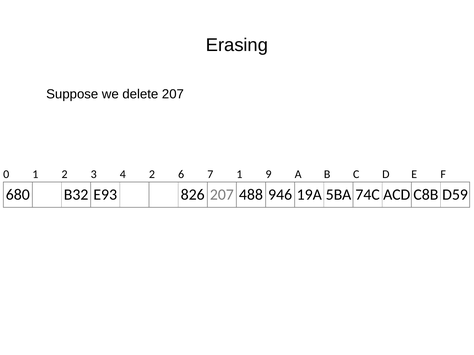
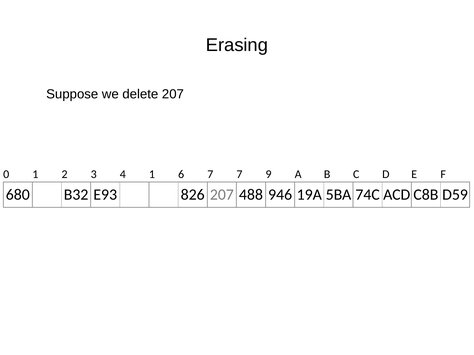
4 2: 2 -> 1
7 1: 1 -> 7
